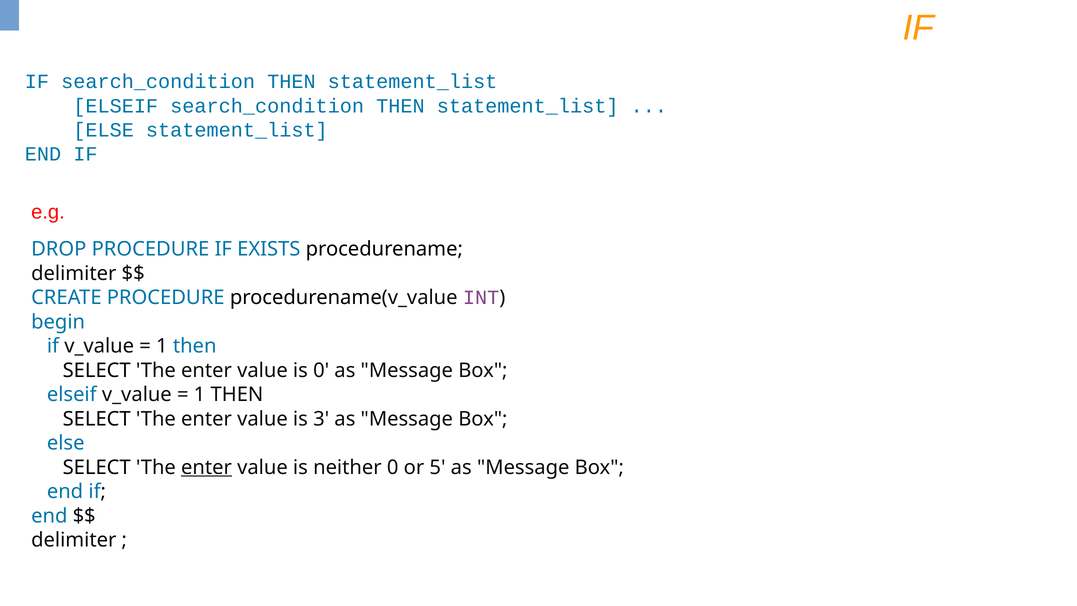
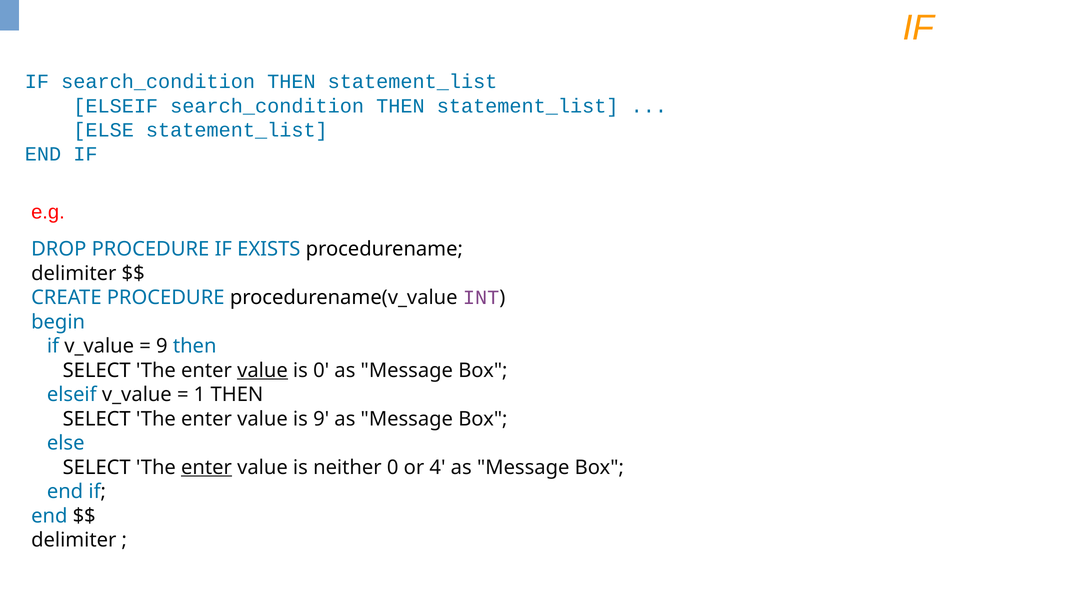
1 at (162, 346): 1 -> 9
value at (262, 370) underline: none -> present
is 3: 3 -> 9
5: 5 -> 4
